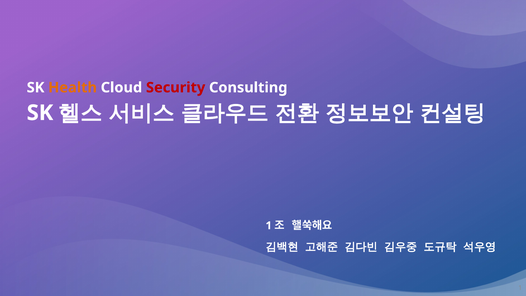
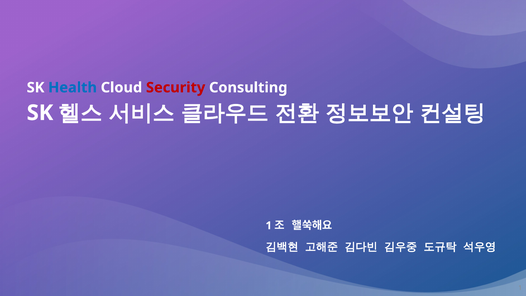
Health colour: orange -> blue
